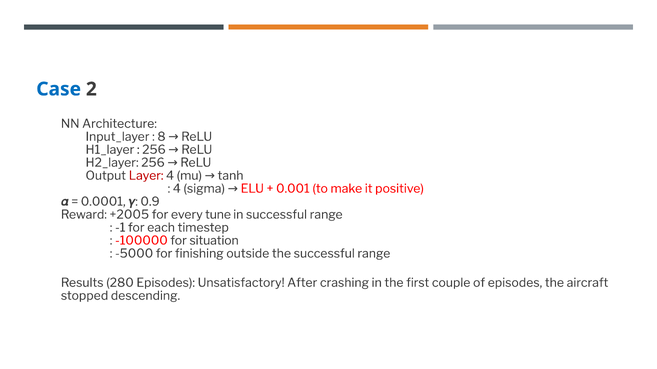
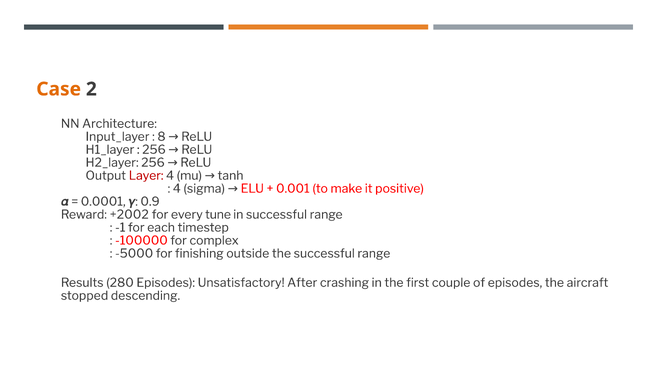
Case colour: blue -> orange
+2005: +2005 -> +2002
situation: situation -> complex
